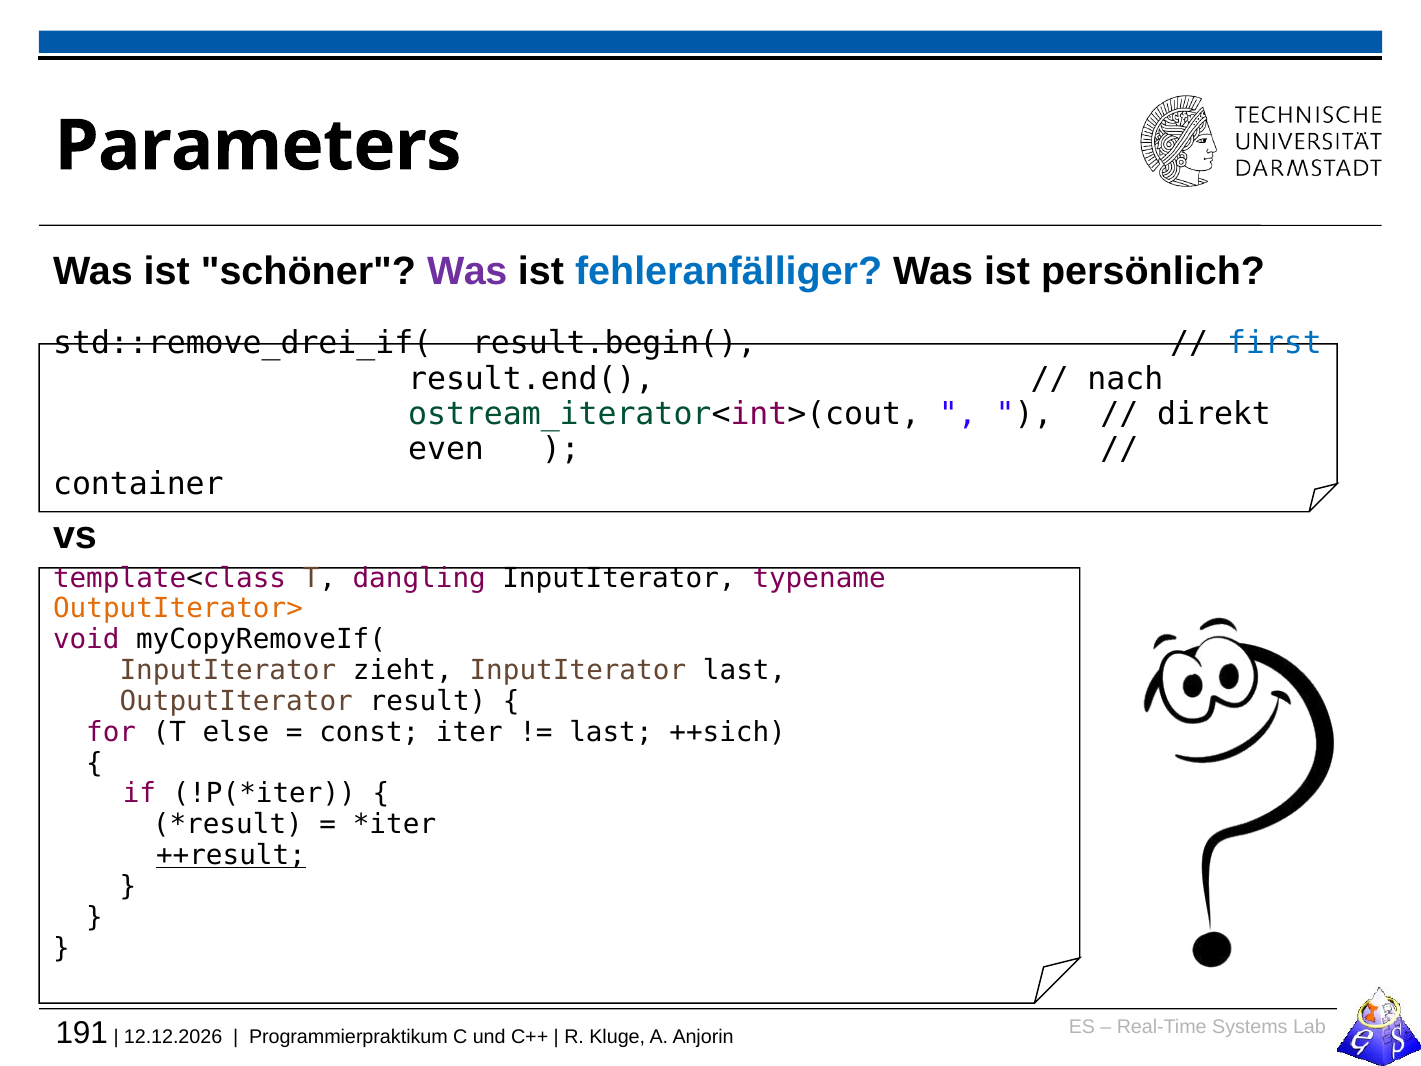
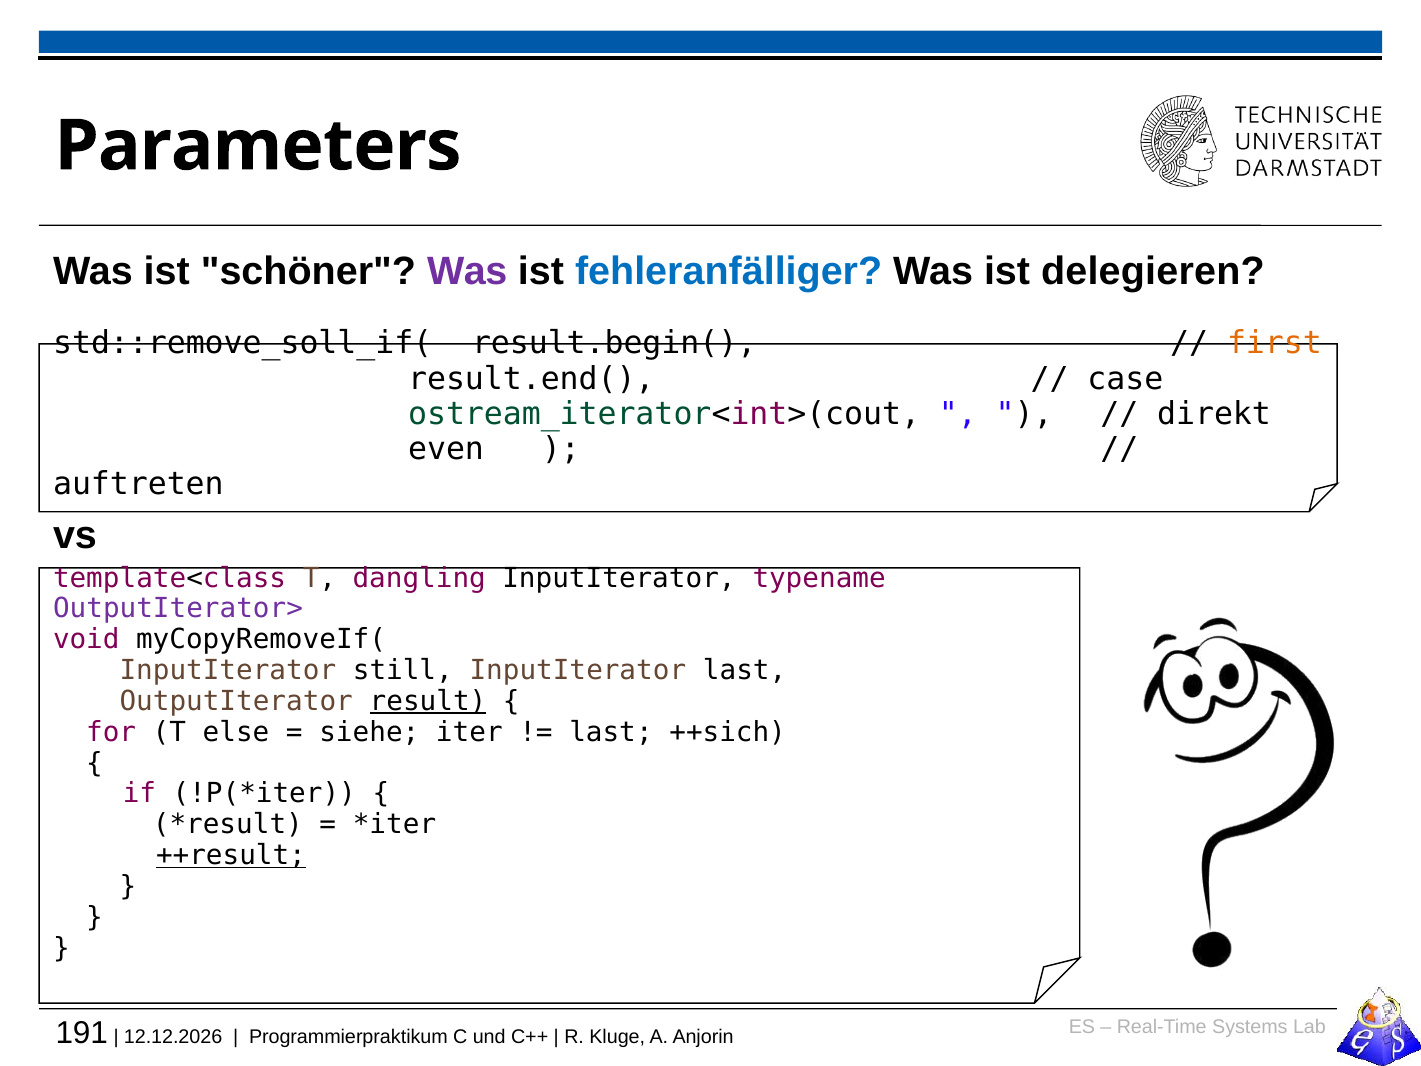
persönlich: persönlich -> delegieren
std::remove_drei_if(: std::remove_drei_if( -> std::remove_soll_if(
first colour: blue -> orange
nach: nach -> case
container: container -> auftreten
OutputIterator> colour: orange -> purple
zieht: zieht -> still
result underline: none -> present
const: const -> siehe
